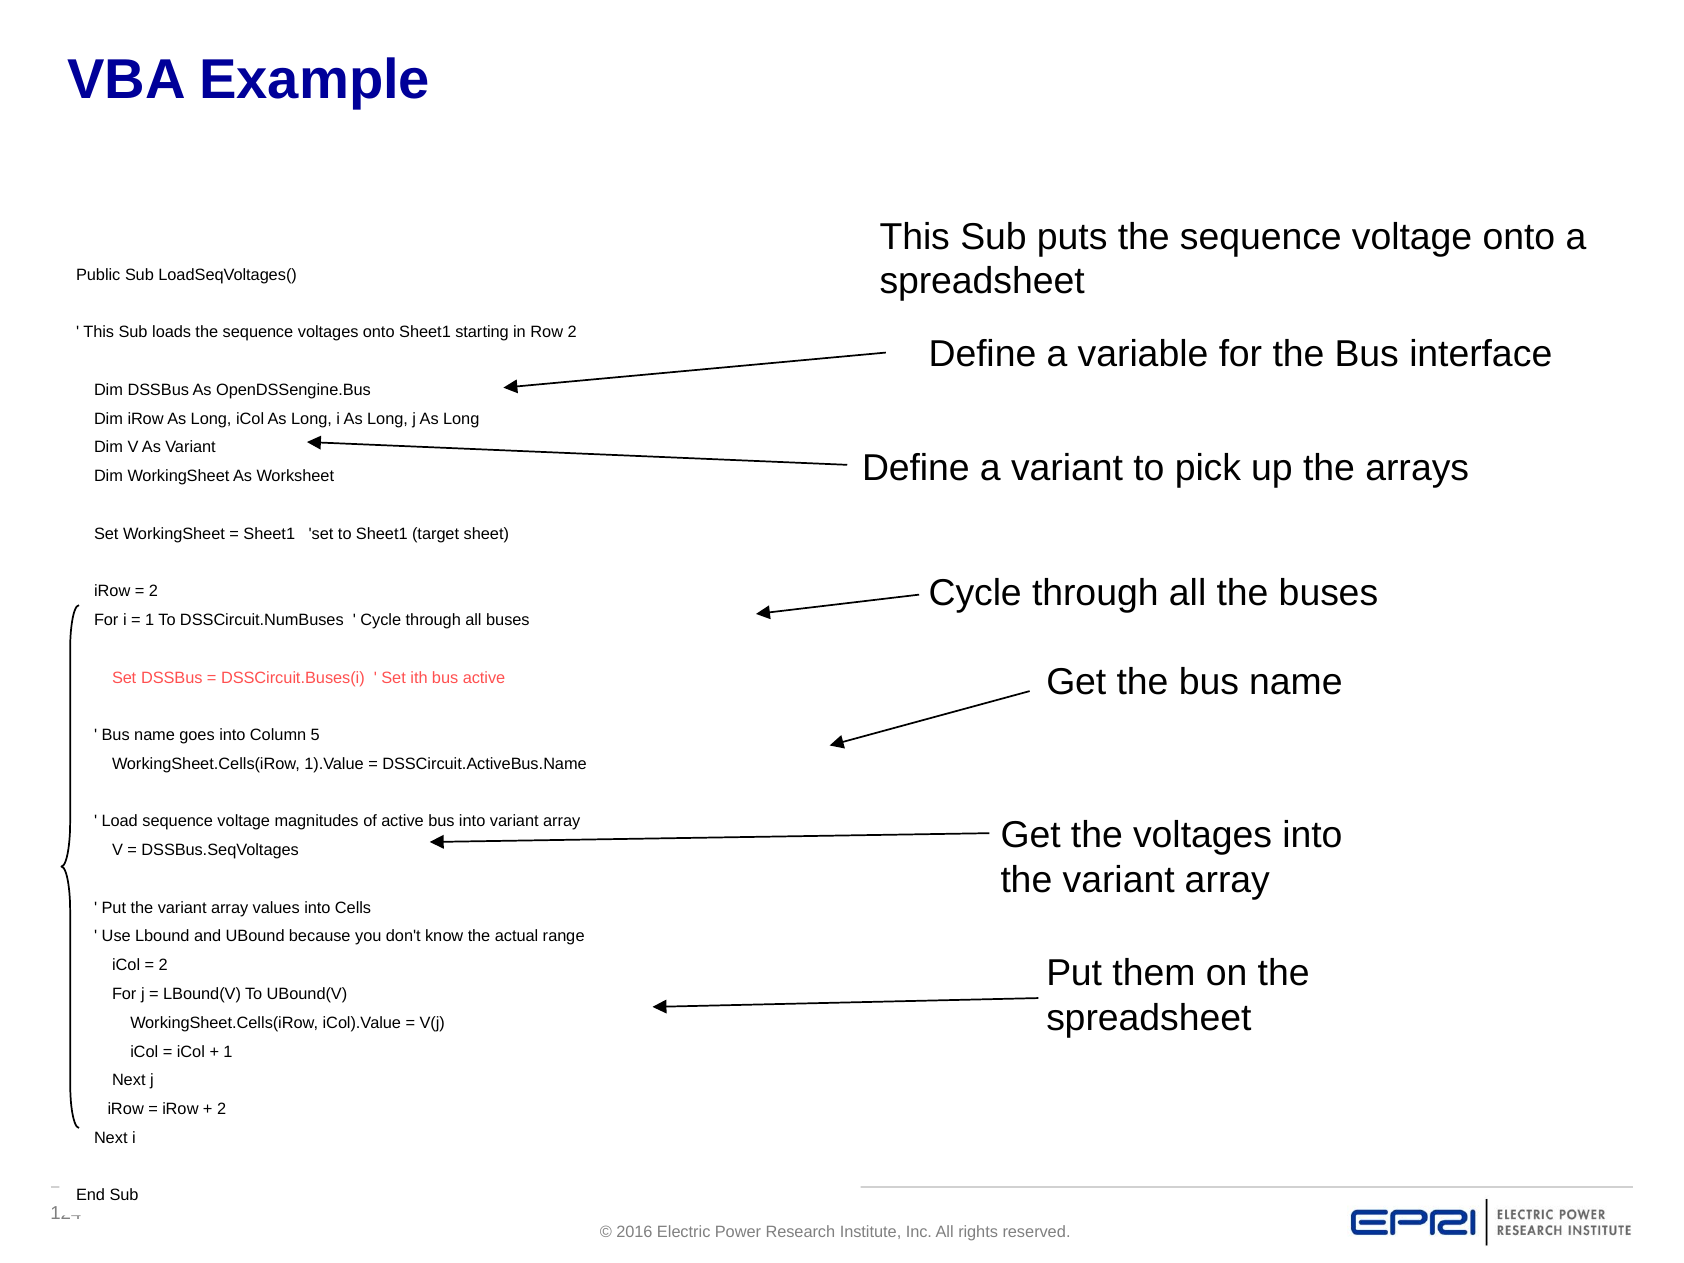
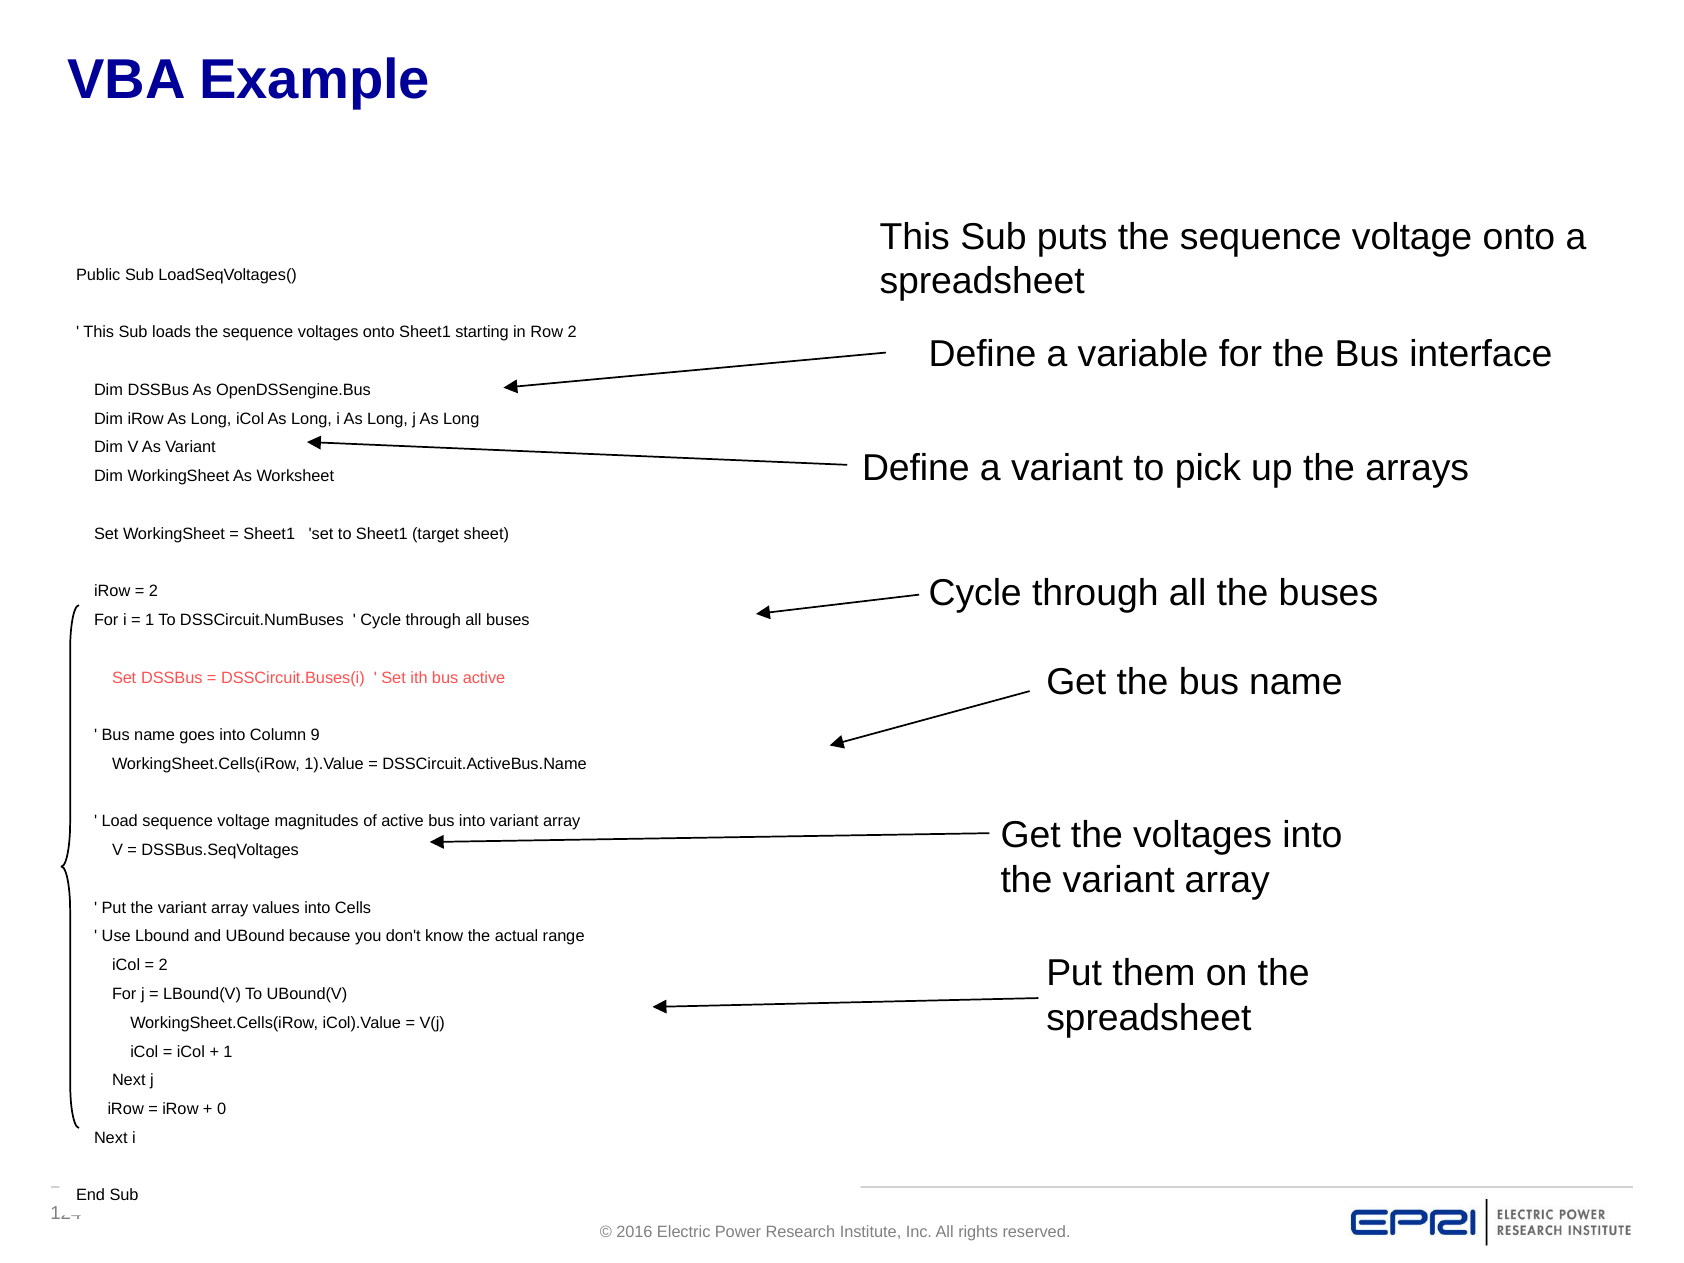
5: 5 -> 9
2 at (222, 1109): 2 -> 0
